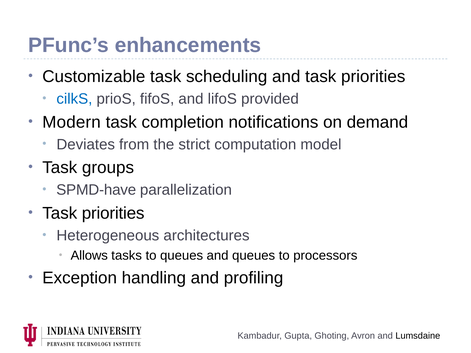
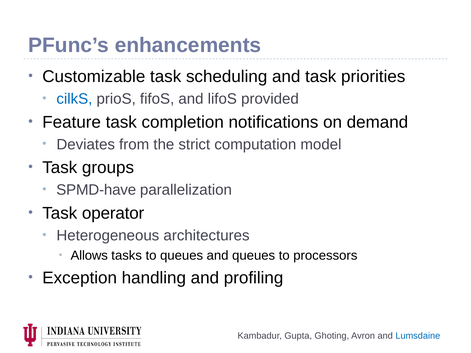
Modern: Modern -> Feature
priorities at (113, 213): priorities -> operator
Lumsdaine colour: black -> blue
